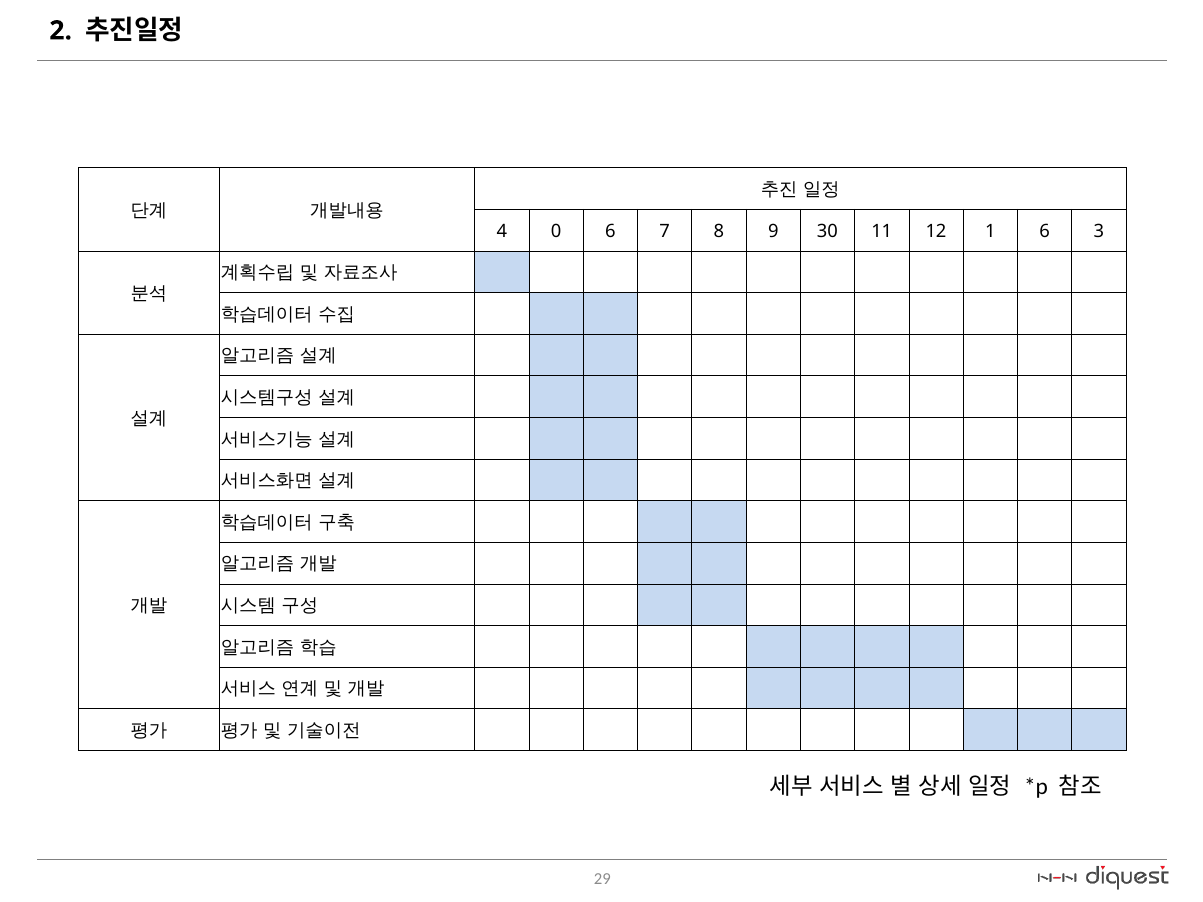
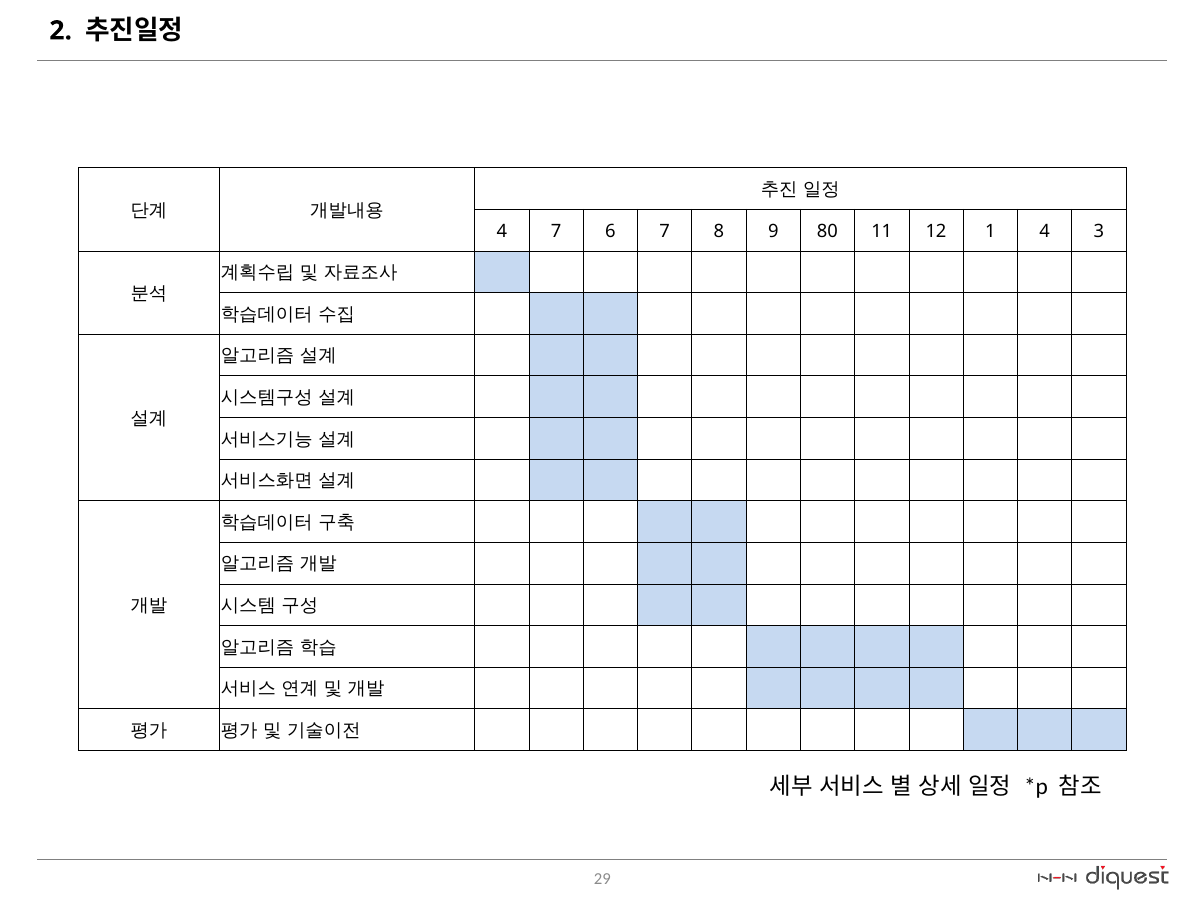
4 0: 0 -> 7
30: 30 -> 80
1 6: 6 -> 4
